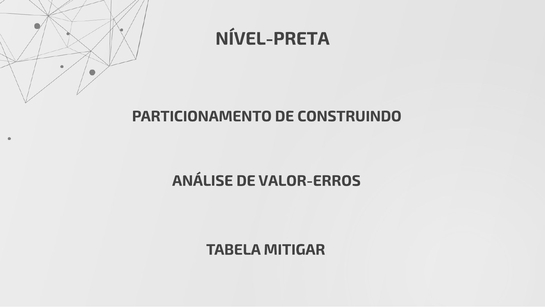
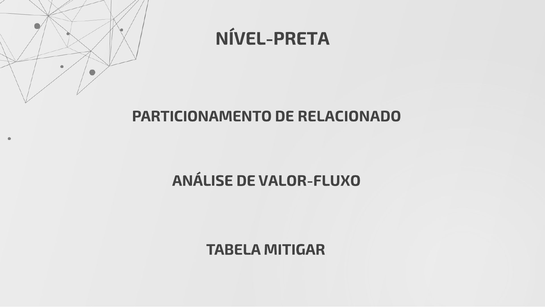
CONSTRUINDO: CONSTRUINDO -> RELACIONADO
VALOR-ERROS: VALOR-ERROS -> VALOR-FLUXO
